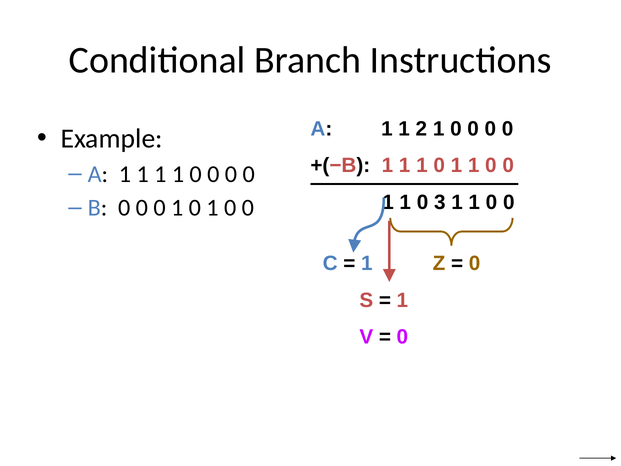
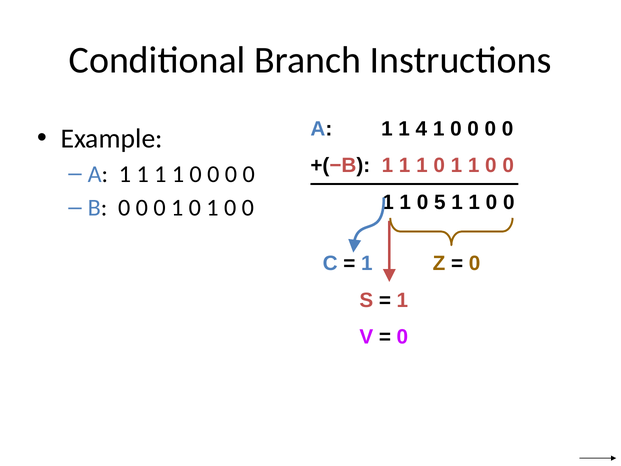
2: 2 -> 4
3: 3 -> 5
